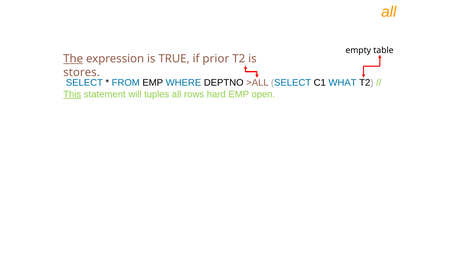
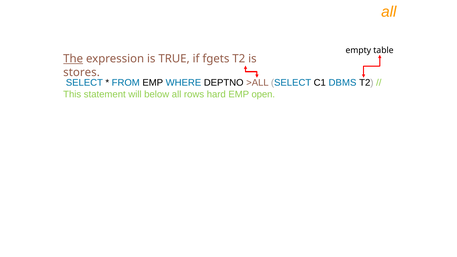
prior: prior -> fgets
WHAT: WHAT -> DBMS
This underline: present -> none
tuples: tuples -> below
